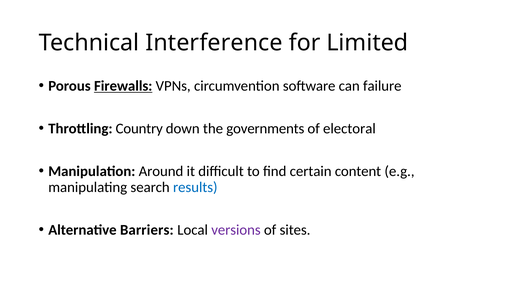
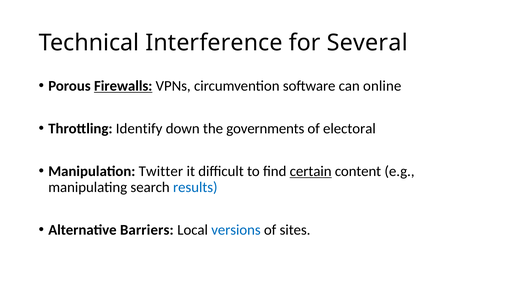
Limited: Limited -> Several
failure: failure -> online
Country: Country -> Identify
Around: Around -> Twitter
certain underline: none -> present
versions colour: purple -> blue
